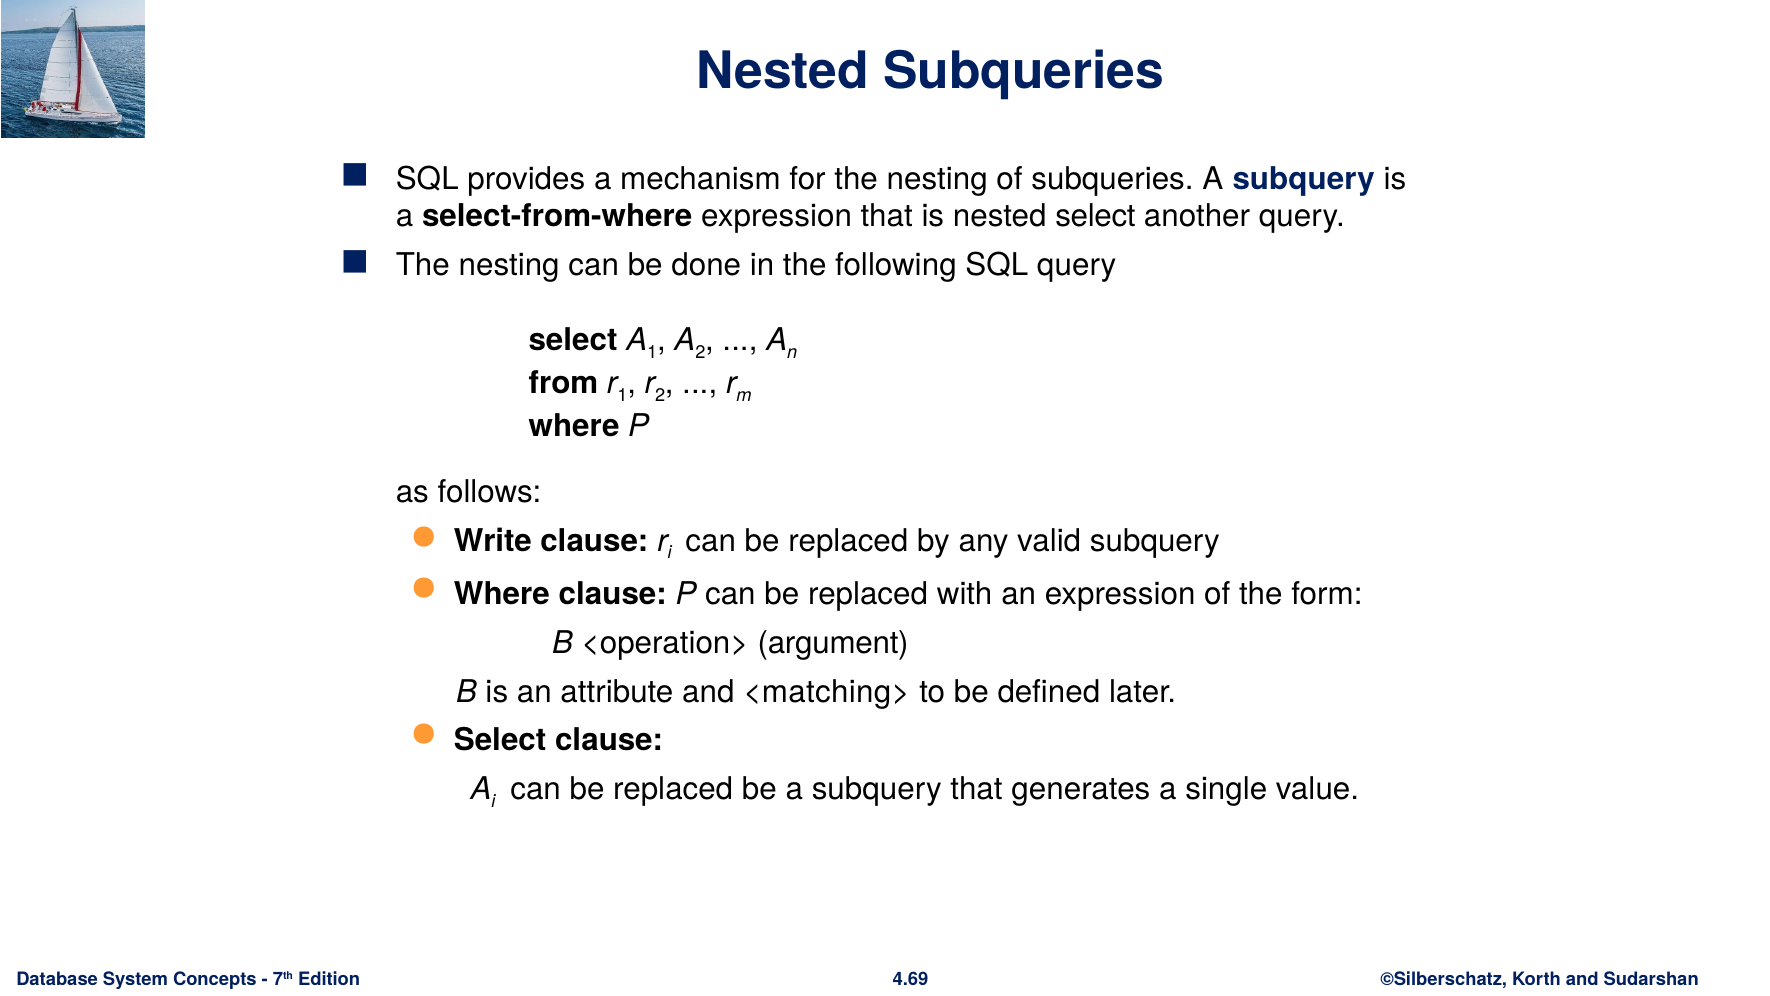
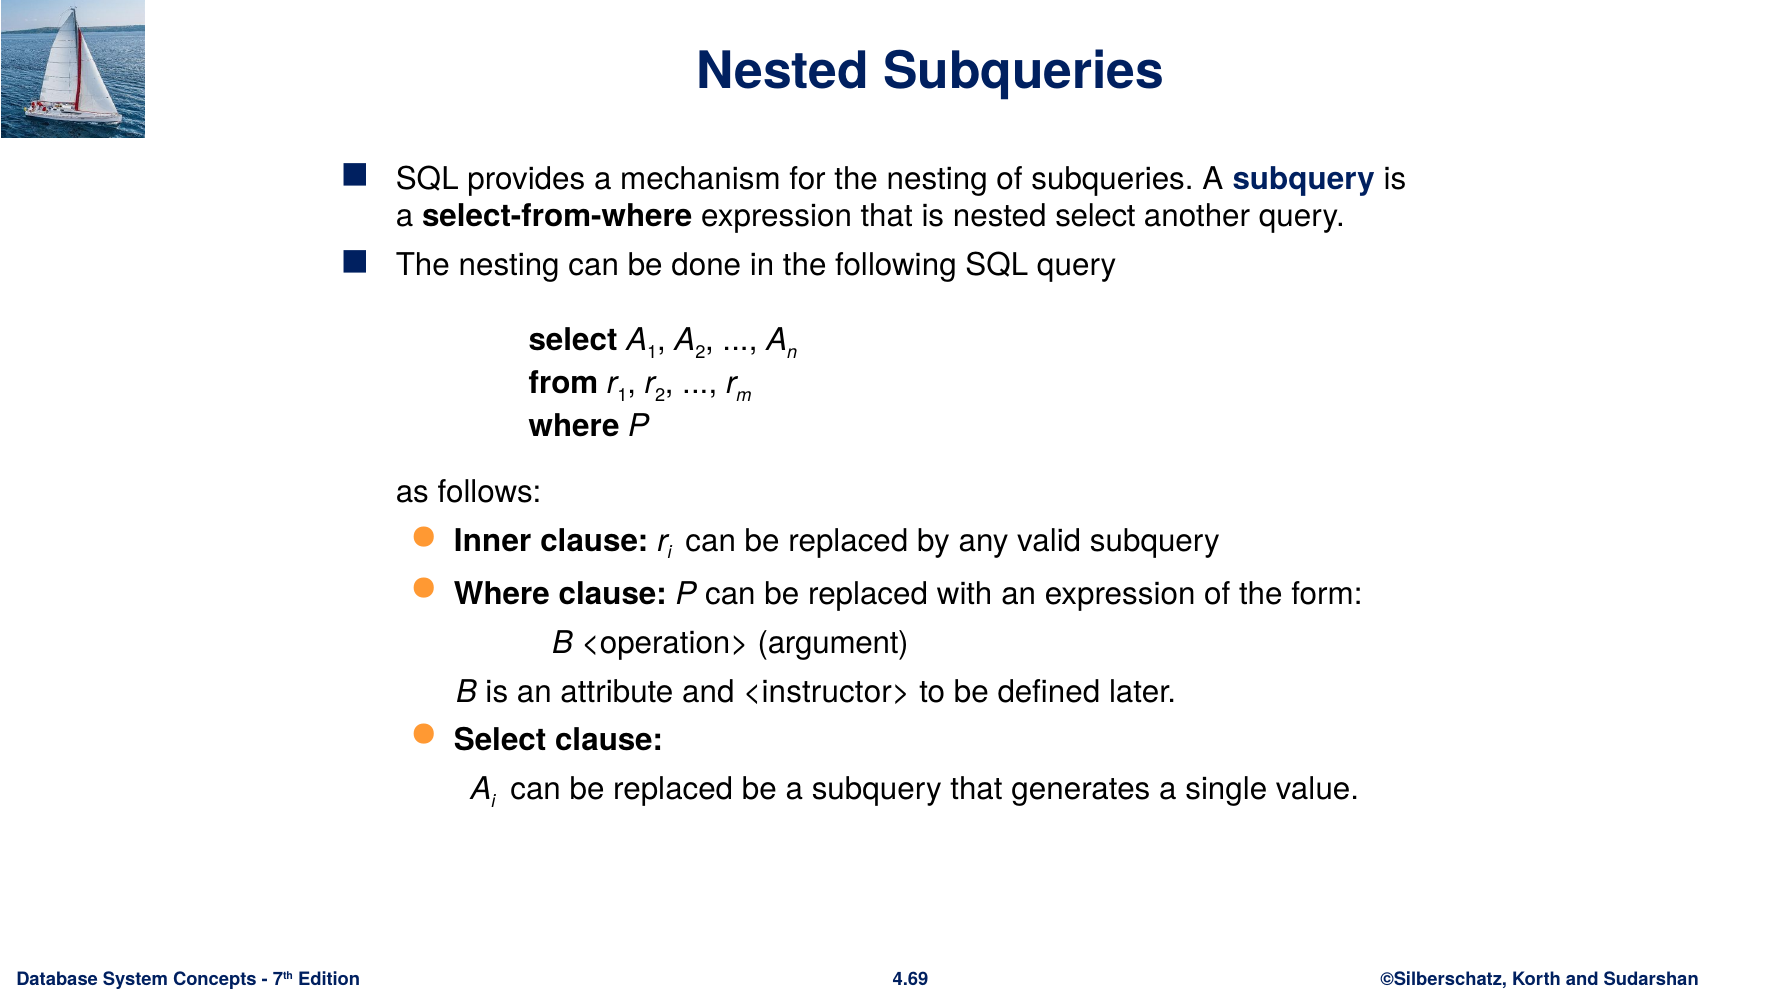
Write: Write -> Inner
<matching>: <matching> -> <instructor>
